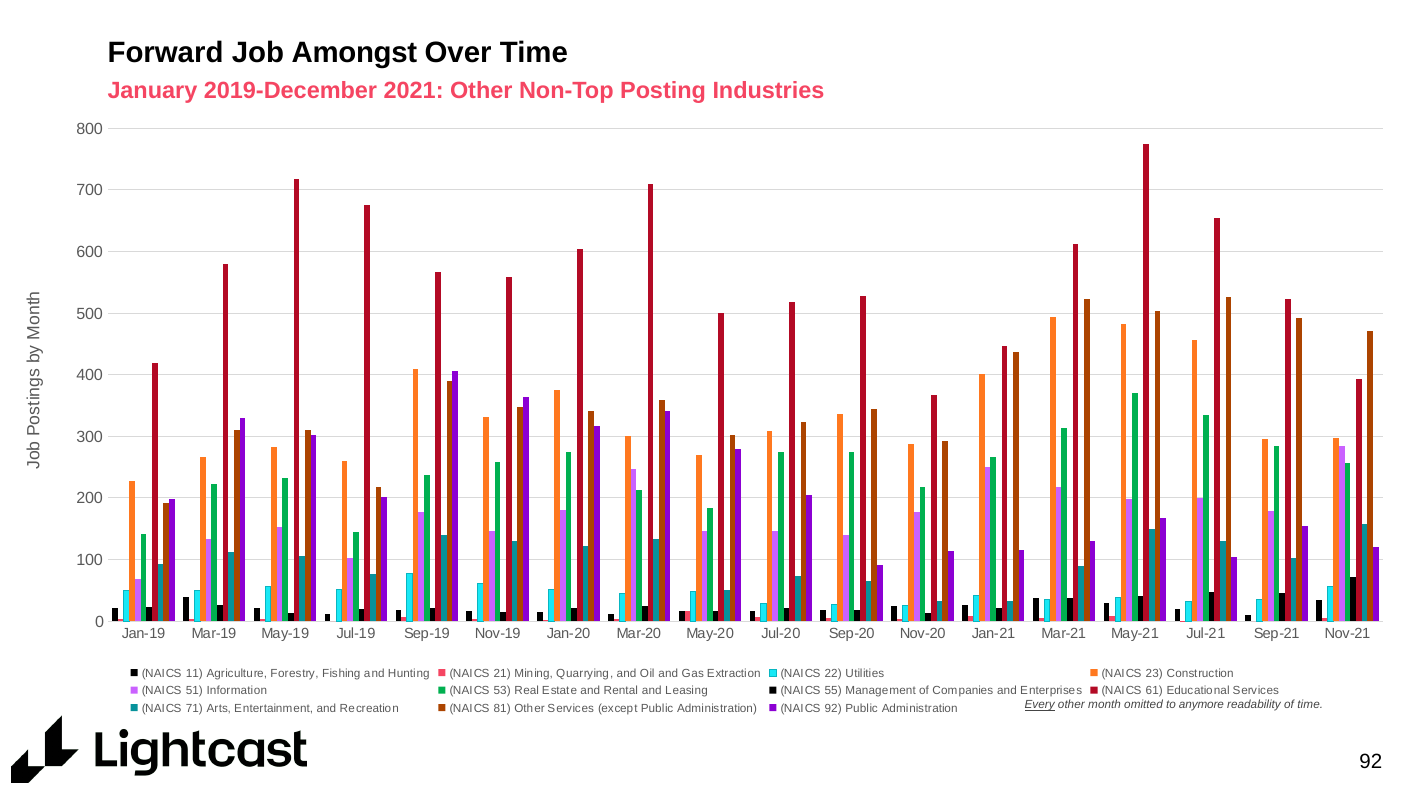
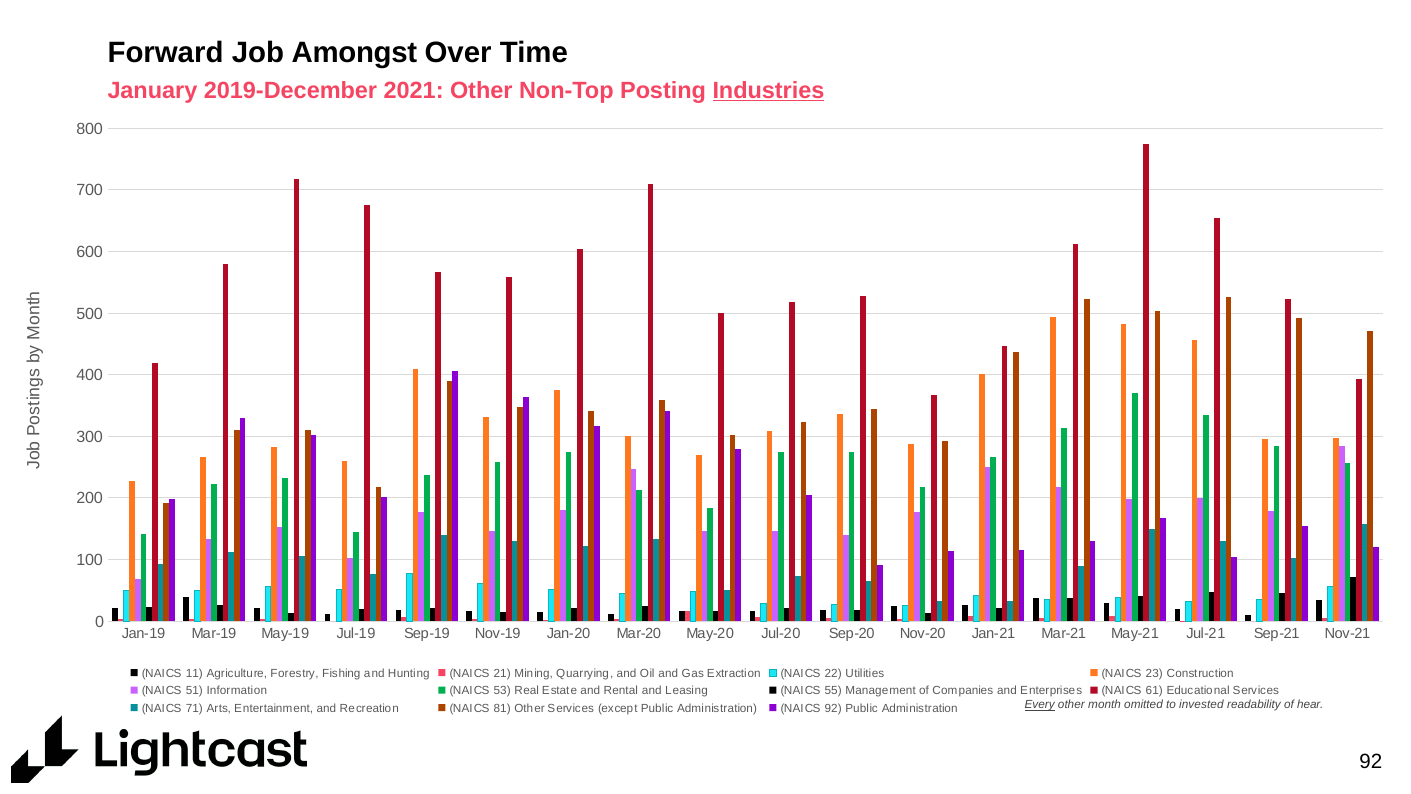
Industries underline: none -> present
anymore: anymore -> invested
of time: time -> hear
